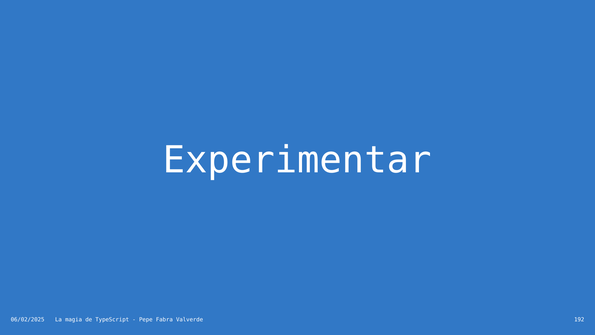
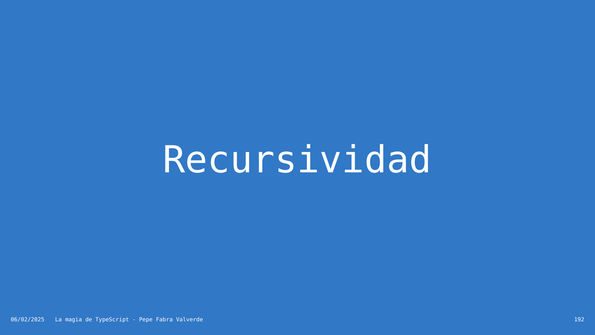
Experimentar: Experimentar -> Recursividad
